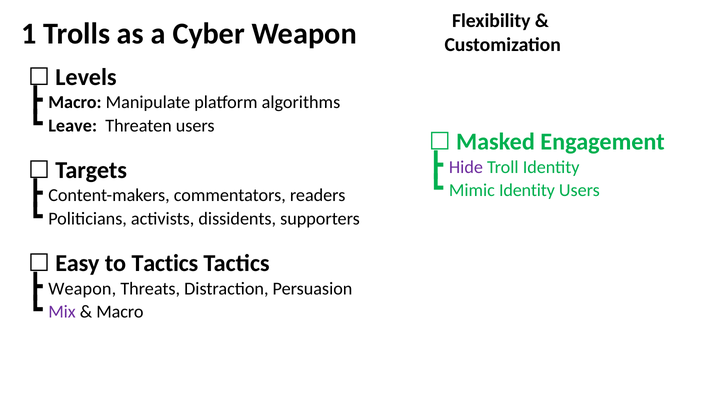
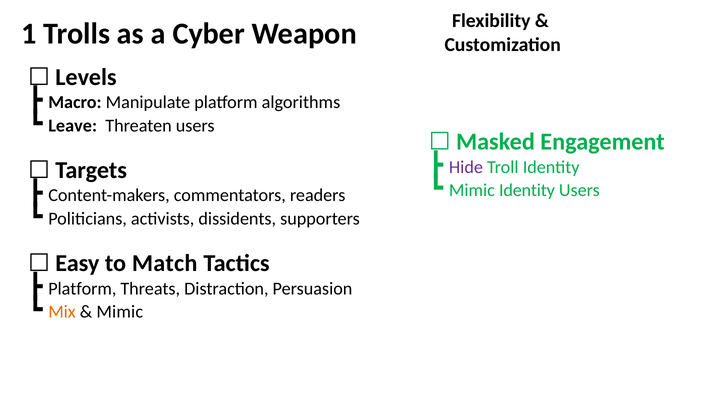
to Tactics: Tactics -> Match
Weapon at (82, 288): Weapon -> Platform
Mix colour: purple -> orange
Macro at (120, 311): Macro -> Mimic
